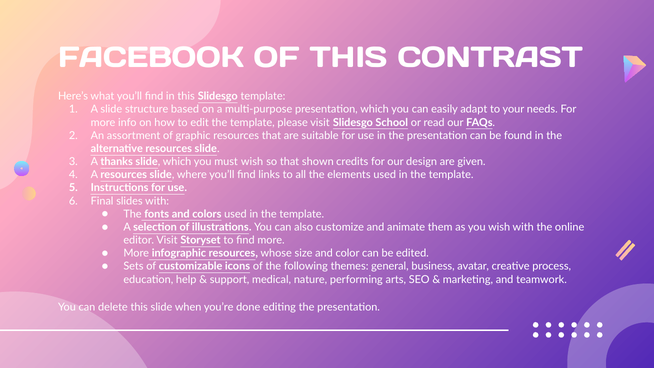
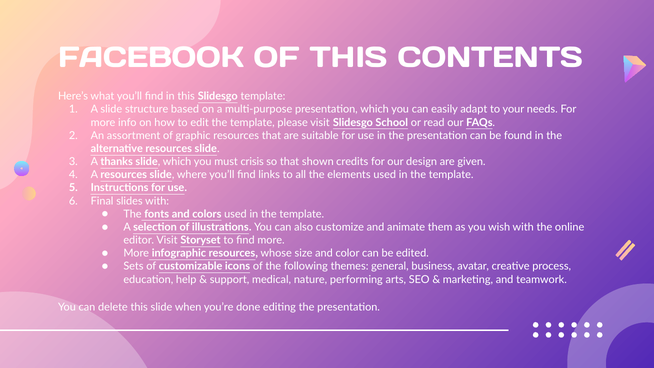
CONTRAST: CONTRAST -> CONTENTS
must wish: wish -> crisis
